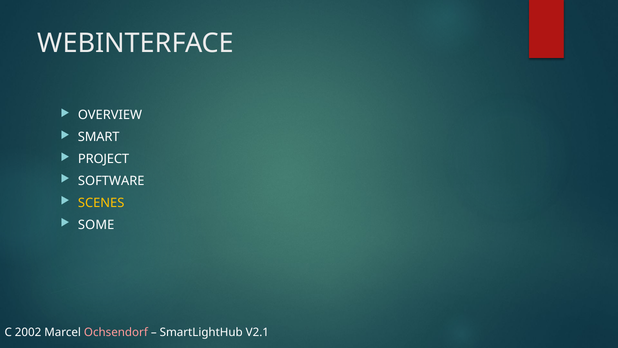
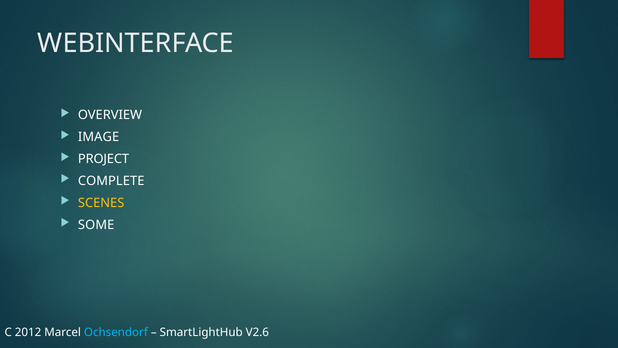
SMART: SMART -> IMAGE
SOFTWARE: SOFTWARE -> COMPLETE
2002: 2002 -> 2012
Ochsendorf colour: pink -> light blue
V2.1: V2.1 -> V2.6
